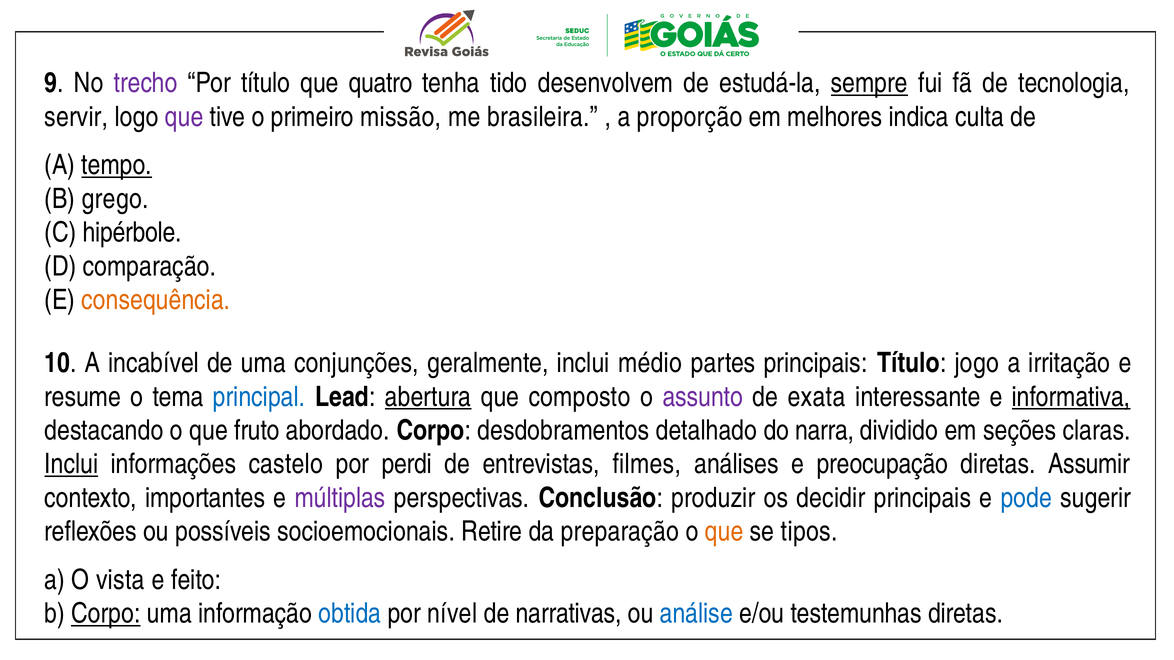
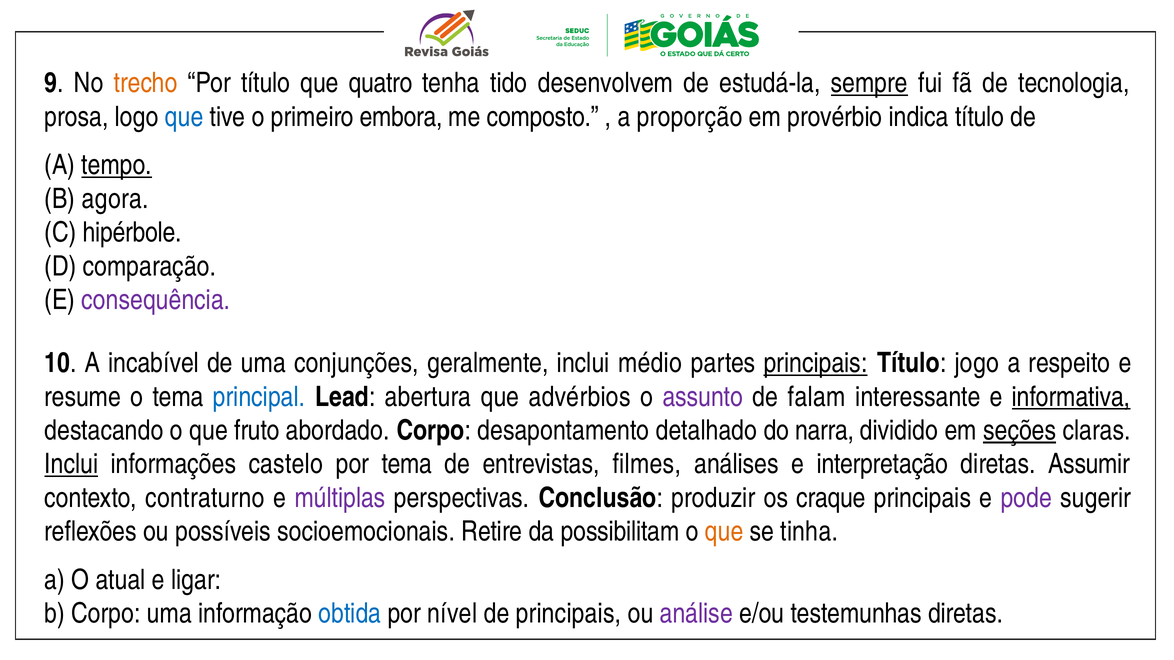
trecho colour: purple -> orange
servir: servir -> prosa
que at (184, 117) colour: purple -> blue
missão: missão -> embora
brasileira: brasileira -> composto
melhores: melhores -> provérbio
indica culta: culta -> título
grego: grego -> agora
consequência colour: orange -> purple
principais at (816, 363) underline: none -> present
irritação: irritação -> respeito
abertura underline: present -> none
composto: composto -> advérbios
exata: exata -> falam
desdobramentos: desdobramentos -> desapontamento
seções underline: none -> present
por perdi: perdi -> tema
preocupação: preocupação -> interpretação
importantes: importantes -> contraturno
decidir: decidir -> craque
pode colour: blue -> purple
preparação: preparação -> possibilitam
tipos: tipos -> tinha
vista: vista -> atual
feito: feito -> ligar
Corpo at (106, 614) underline: present -> none
de narrativas: narrativas -> principais
análise colour: blue -> purple
